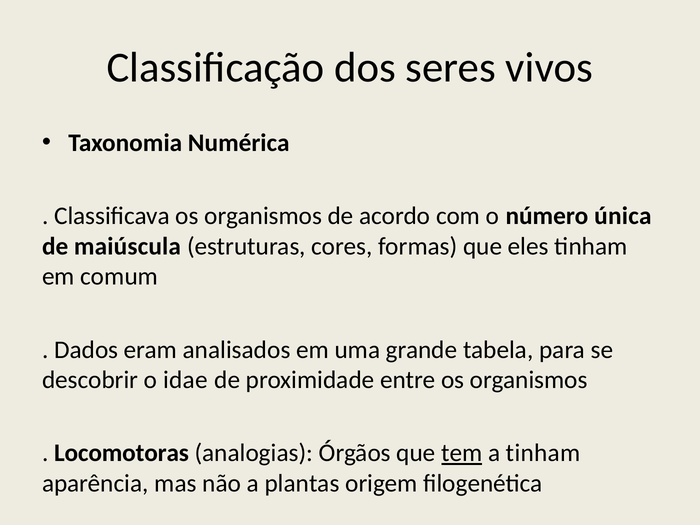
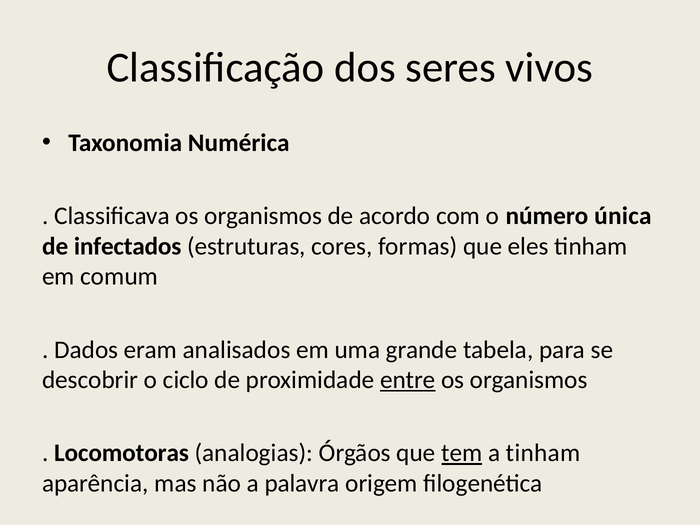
maiúscula: maiúscula -> infectados
idae: idae -> ciclo
entre underline: none -> present
plantas: plantas -> palavra
